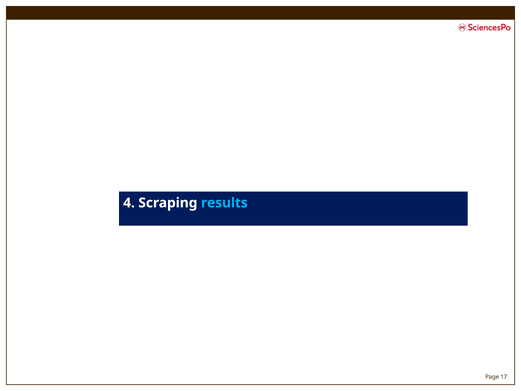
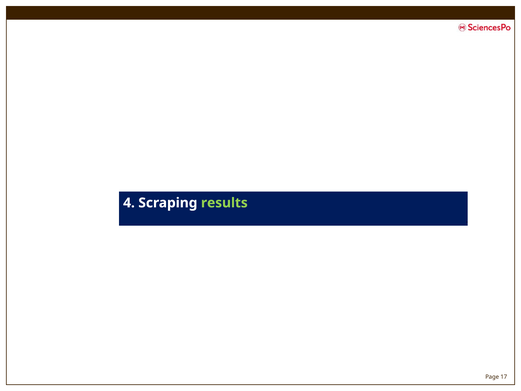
results colour: light blue -> light green
